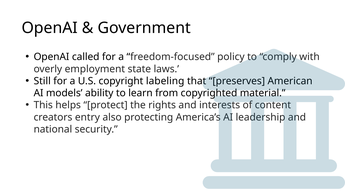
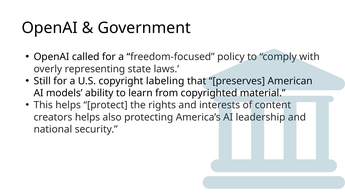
employment: employment -> representing
creators entry: entry -> helps
